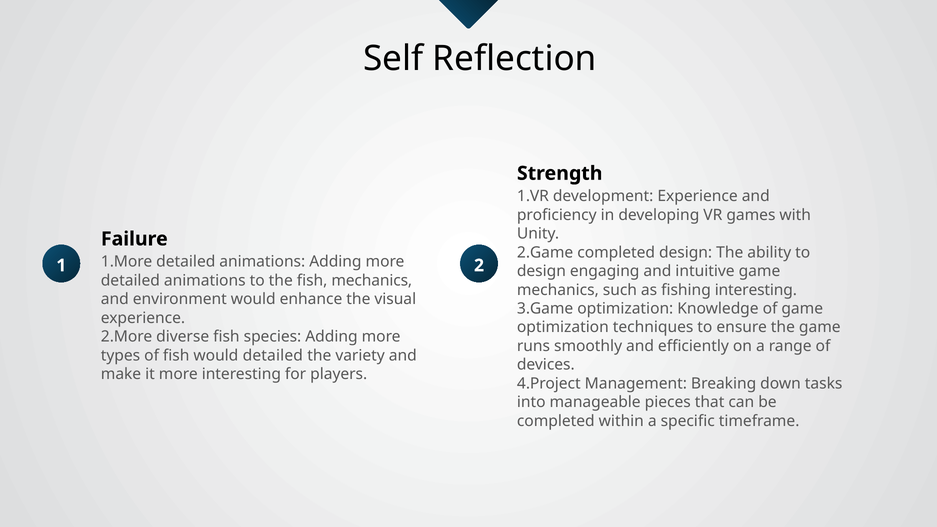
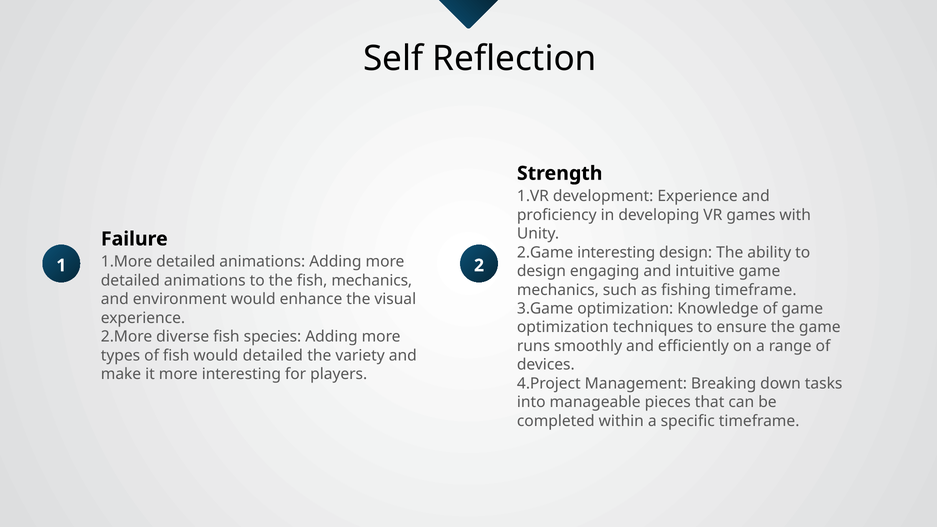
completed at (616, 252): completed -> interesting
fishing interesting: interesting -> timeframe
